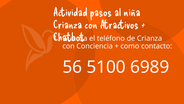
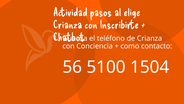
niña: niña -> elige
Atractivos: Atractivos -> Inscribirte
6989: 6989 -> 1504
